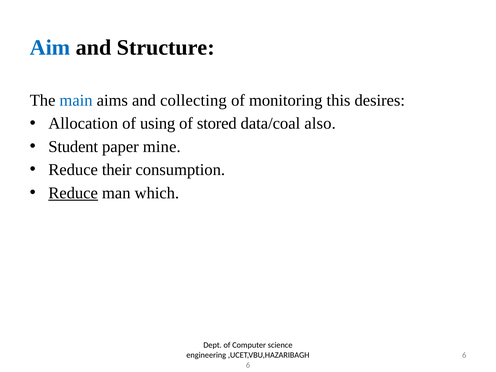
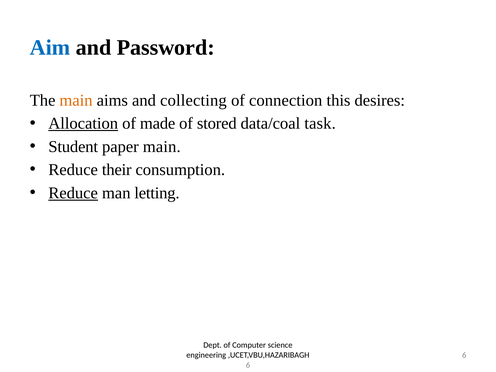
Structure: Structure -> Password
main at (76, 100) colour: blue -> orange
monitoring: monitoring -> connection
Allocation underline: none -> present
using: using -> made
also: also -> task
paper mine: mine -> main
which: which -> letting
